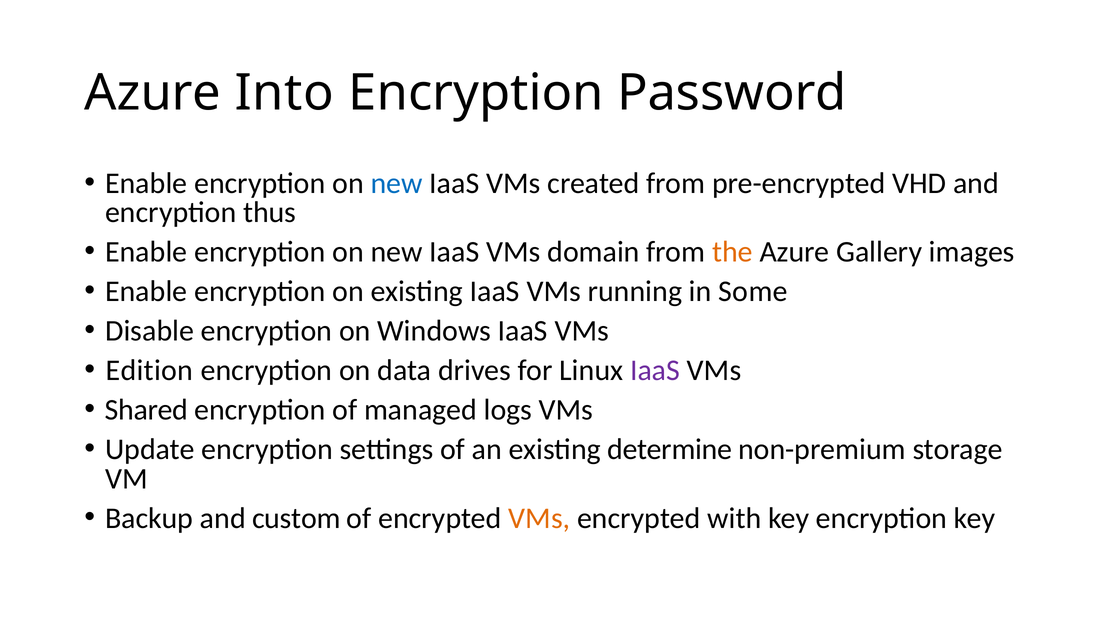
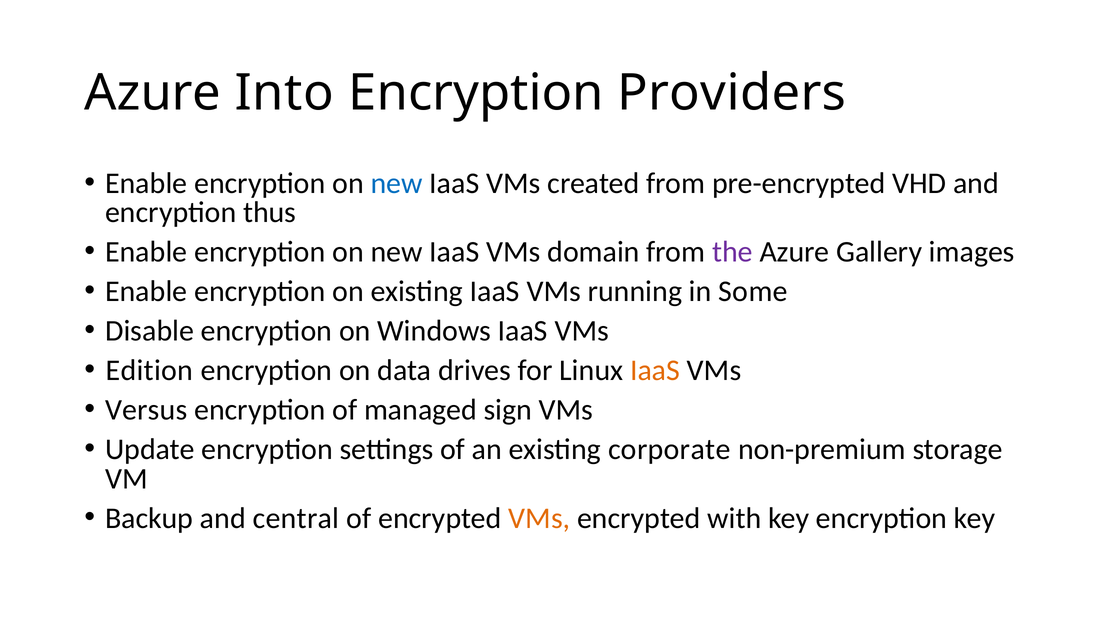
Password: Password -> Providers
the colour: orange -> purple
IaaS at (655, 370) colour: purple -> orange
Shared: Shared -> Versus
logs: logs -> sign
determine: determine -> corporate
custom: custom -> central
